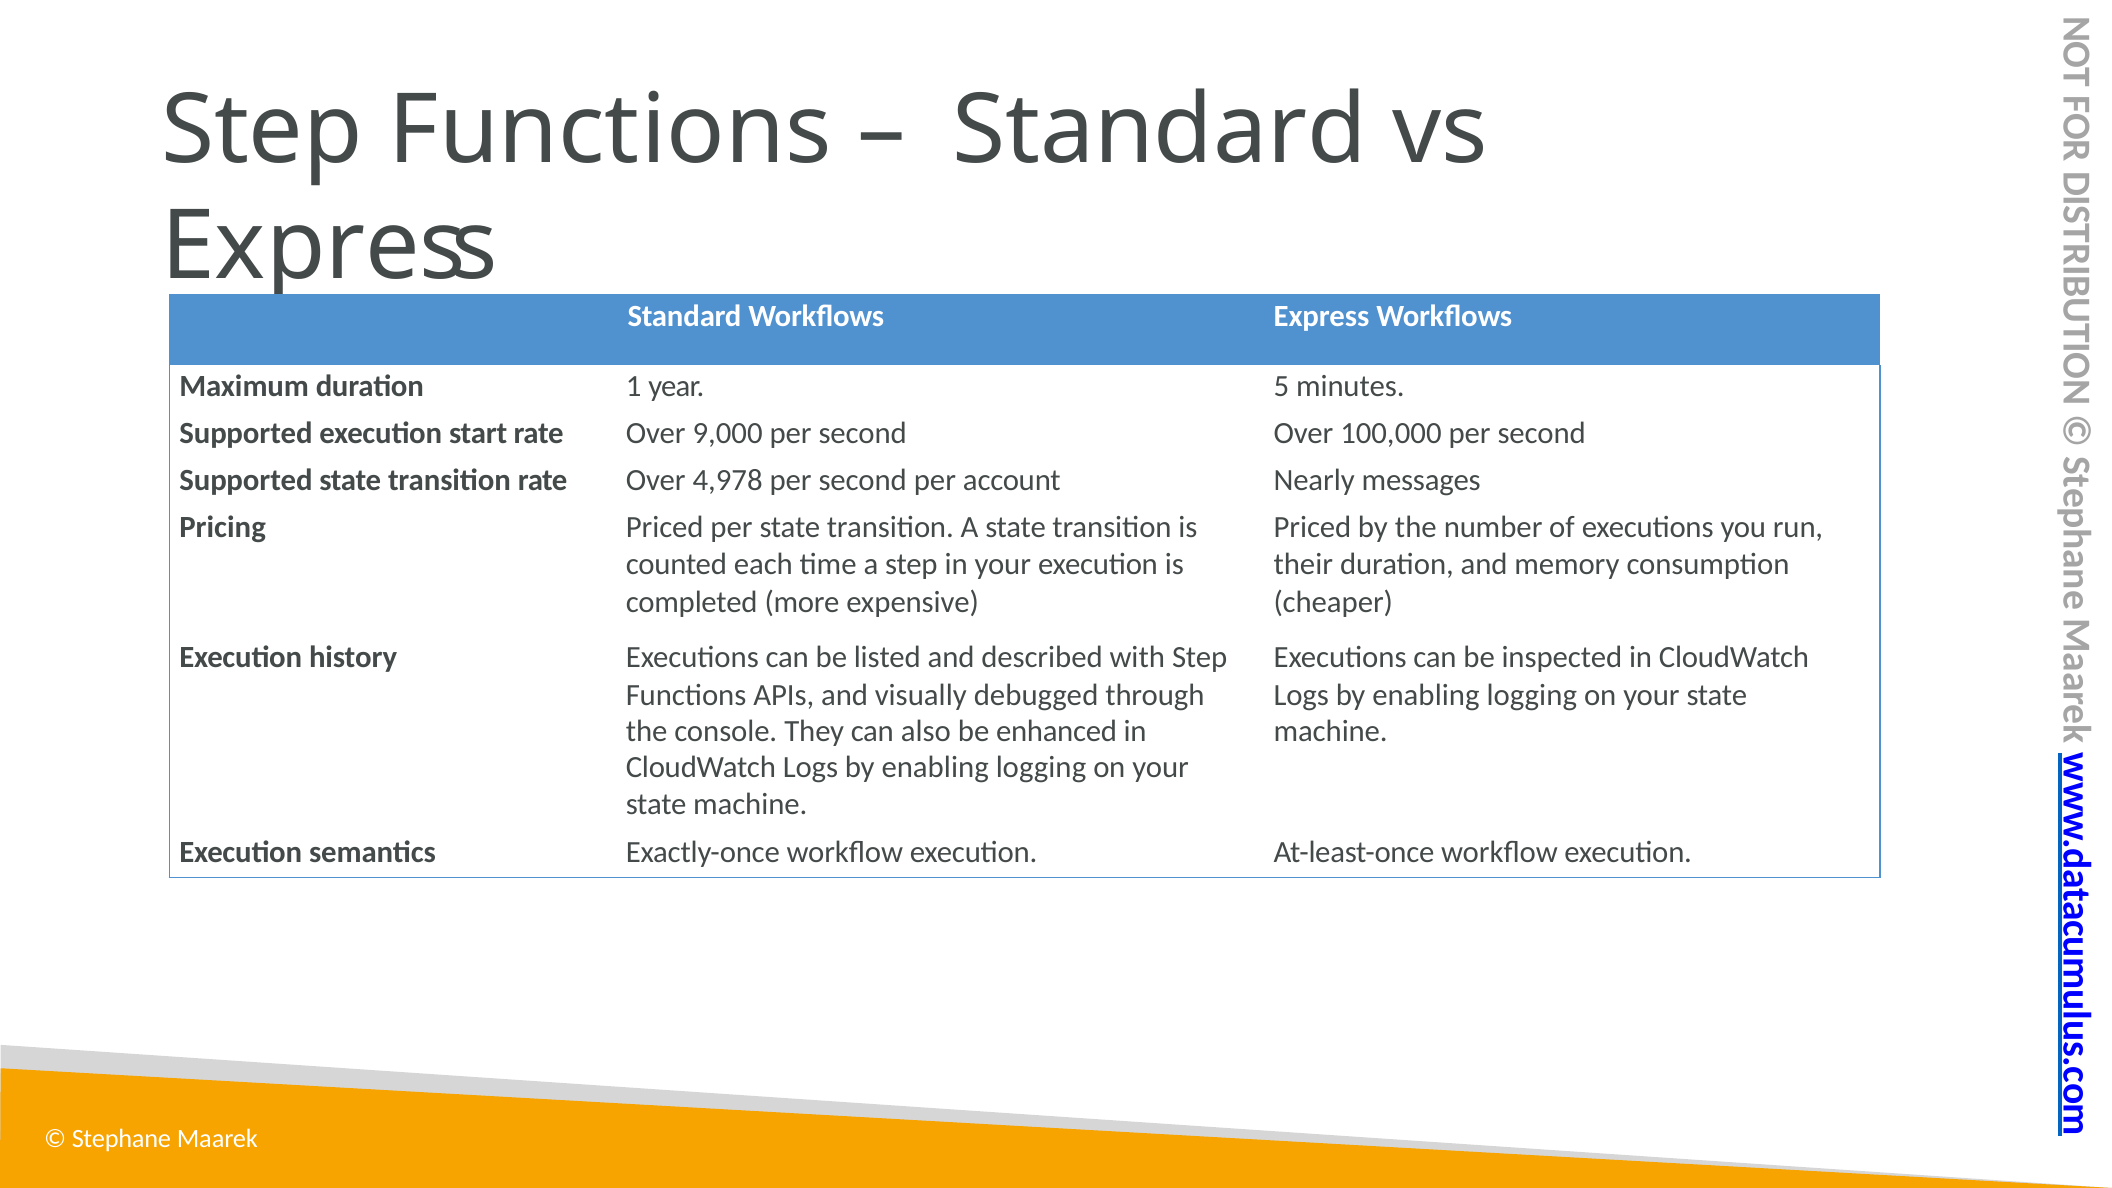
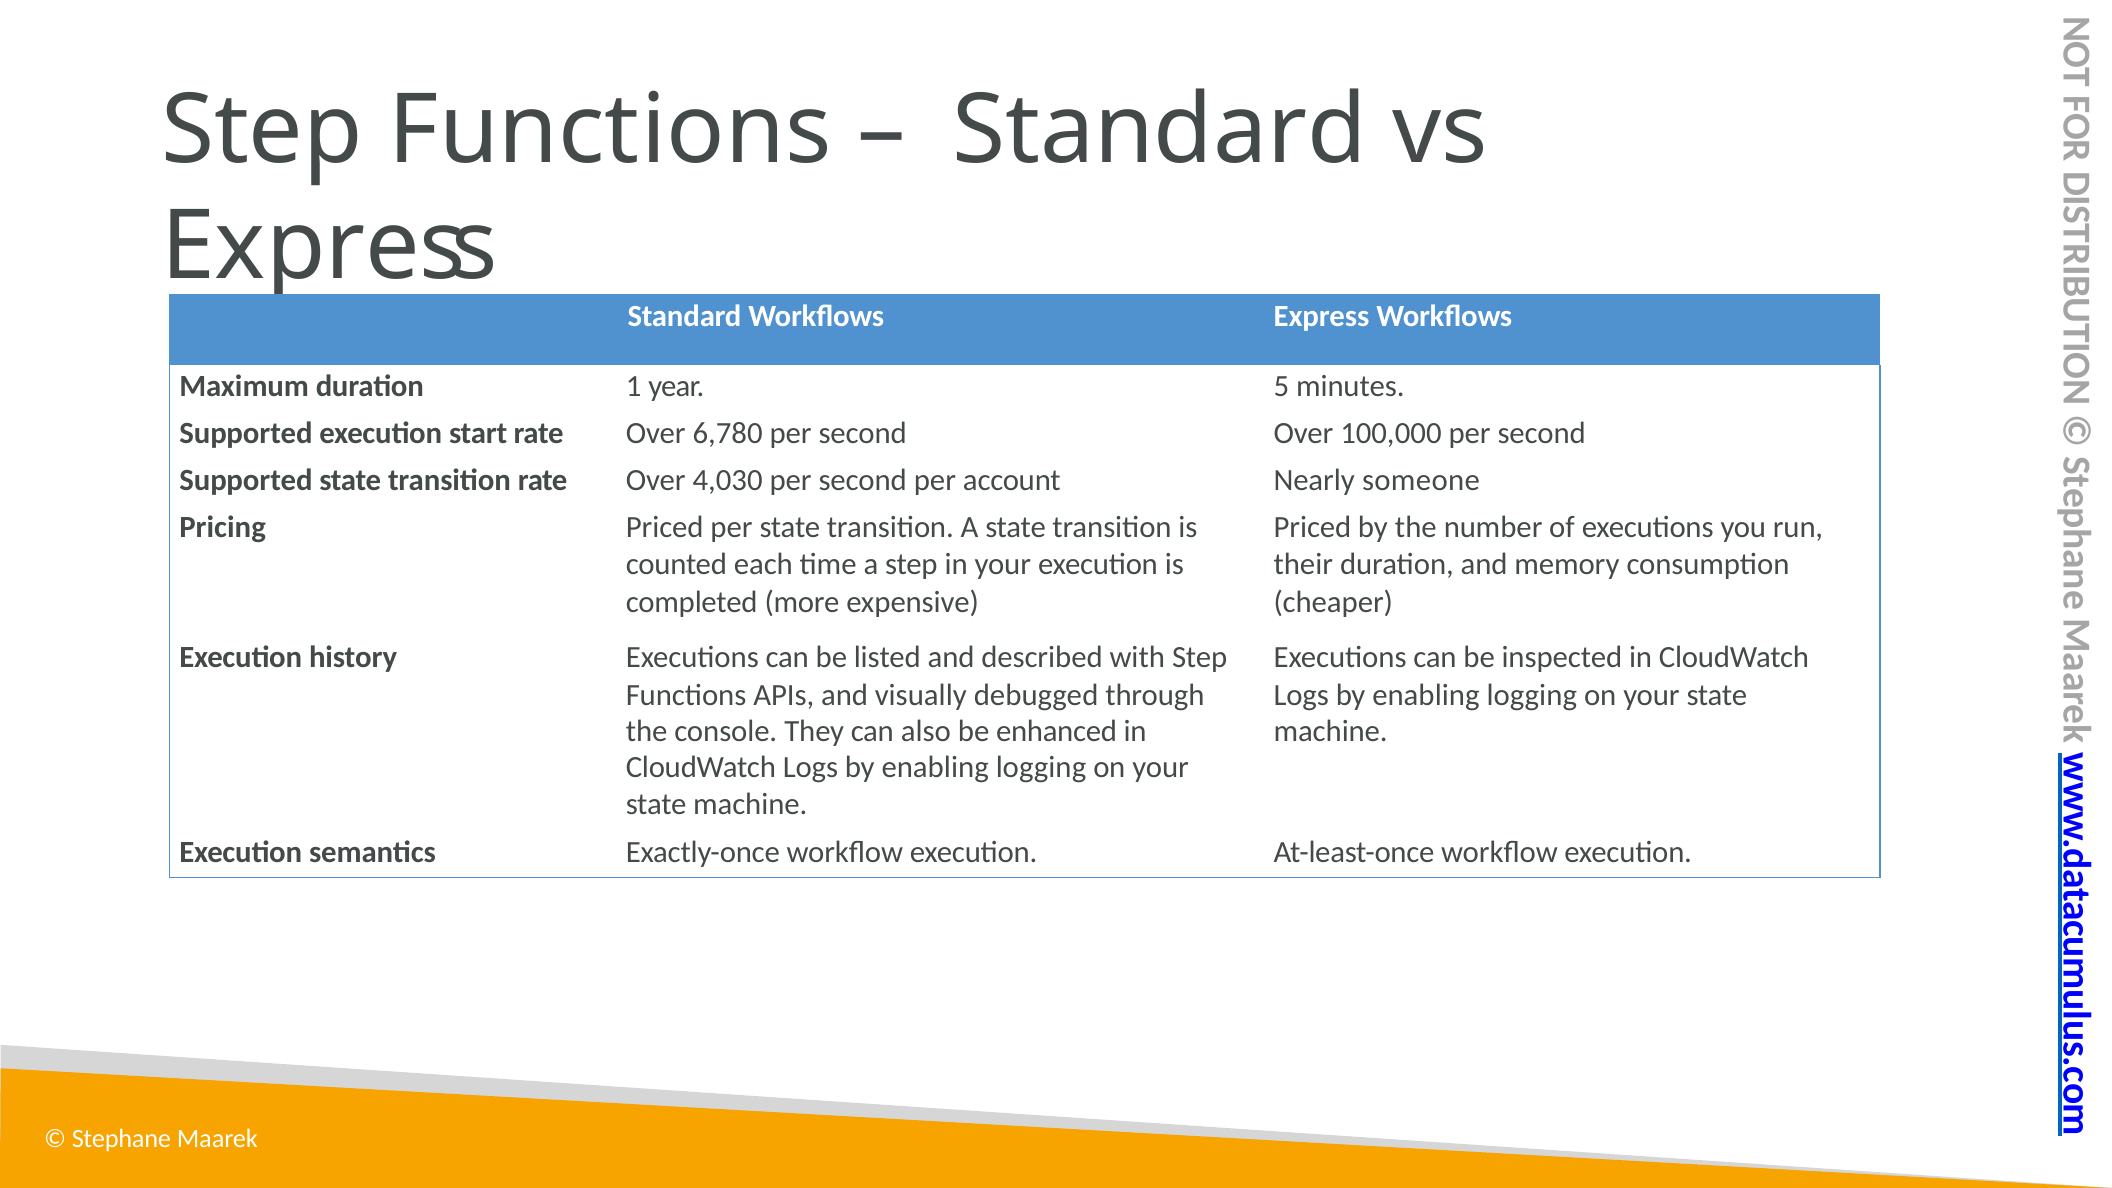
9,000: 9,000 -> 6,780
4,978: 4,978 -> 4,030
messages: messages -> someone
